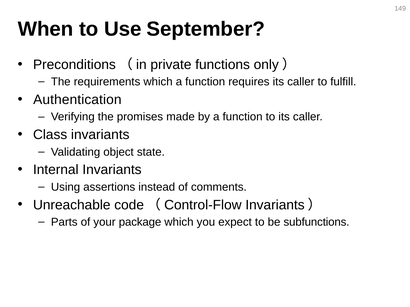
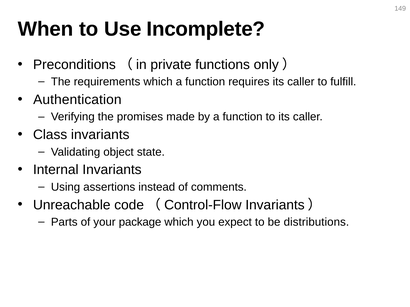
September: September -> Incomplete
subfunctions: subfunctions -> distributions
